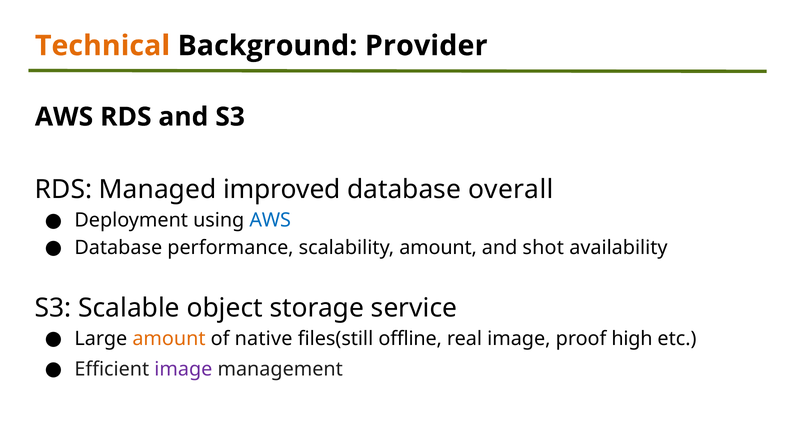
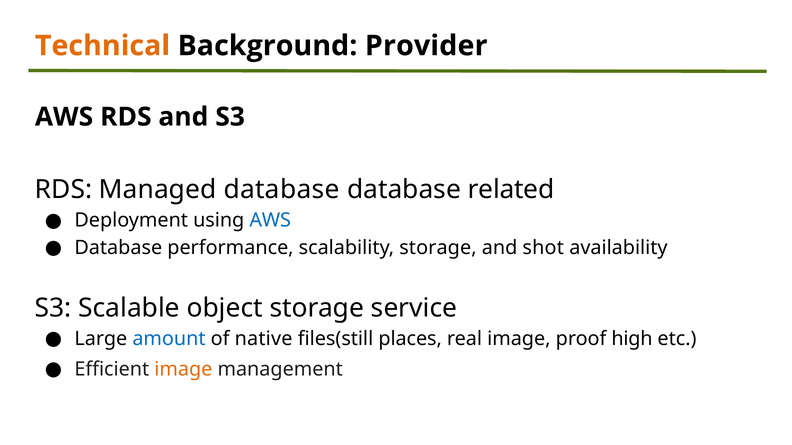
improved at (282, 190): improved -> database
overall: overall -> related
scalability amount: amount -> storage
amount at (169, 339) colour: orange -> blue
offline: offline -> places
image at (183, 369) colour: purple -> orange
